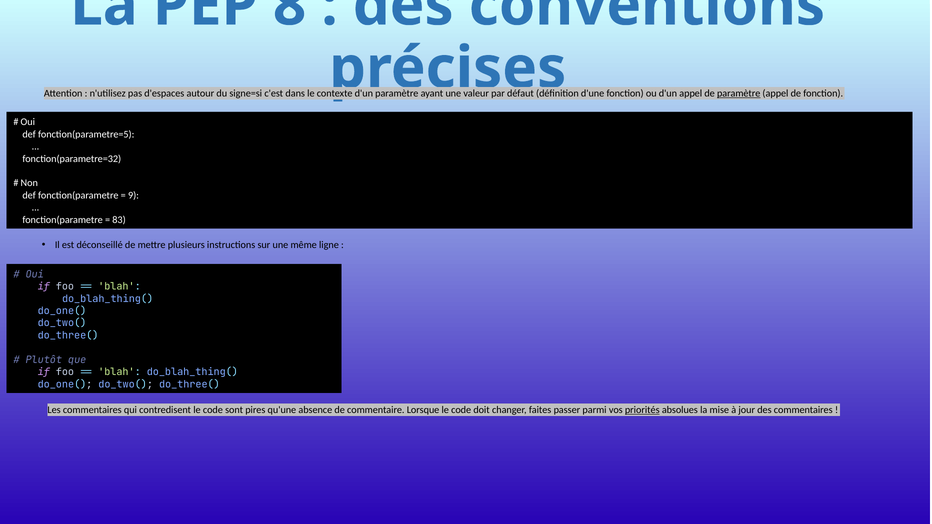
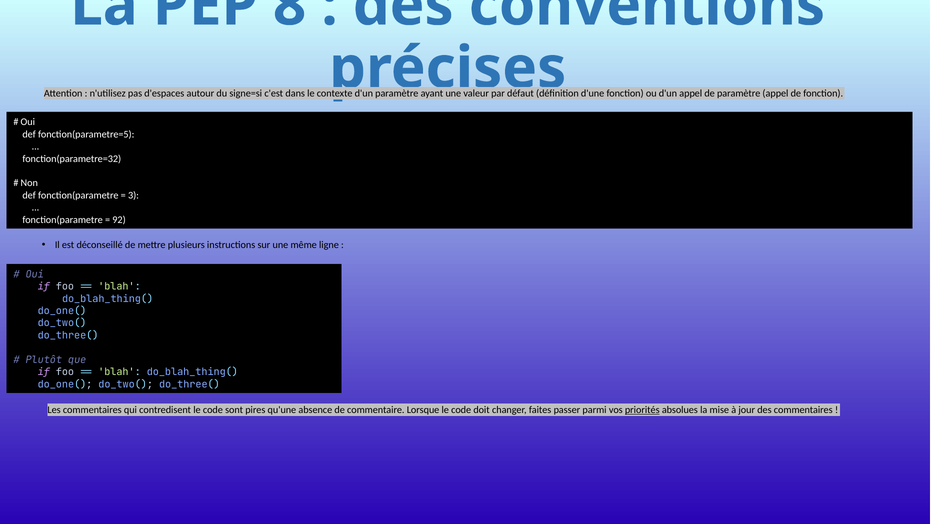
paramètre at (739, 94) underline: present -> none
9: 9 -> 3
83: 83 -> 92
